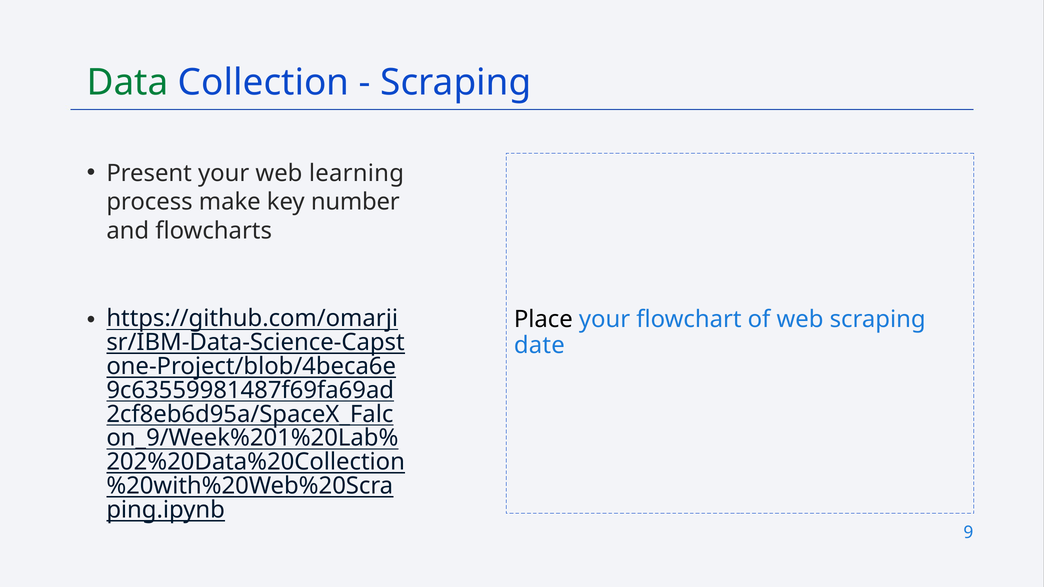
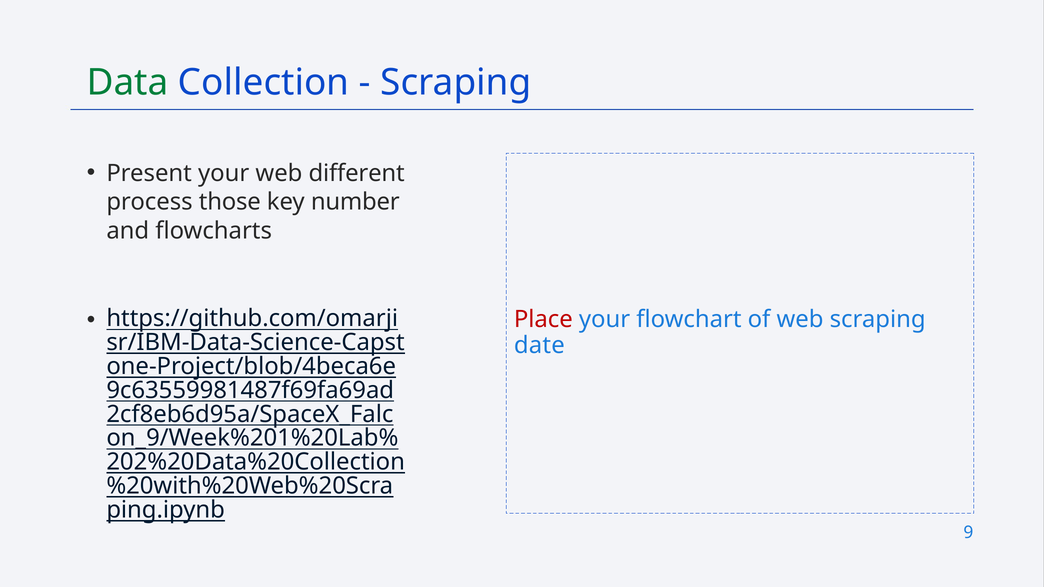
learning: learning -> different
make: make -> those
Place colour: black -> red
